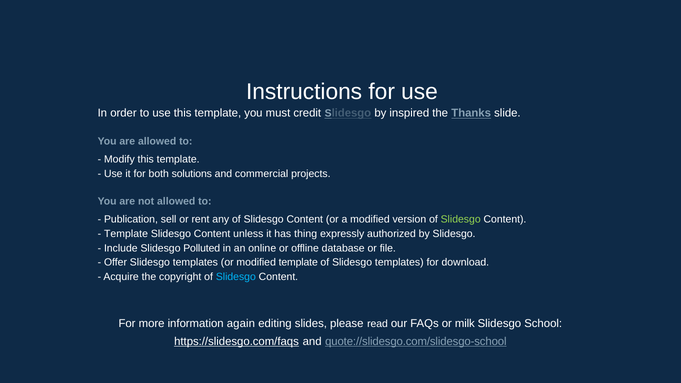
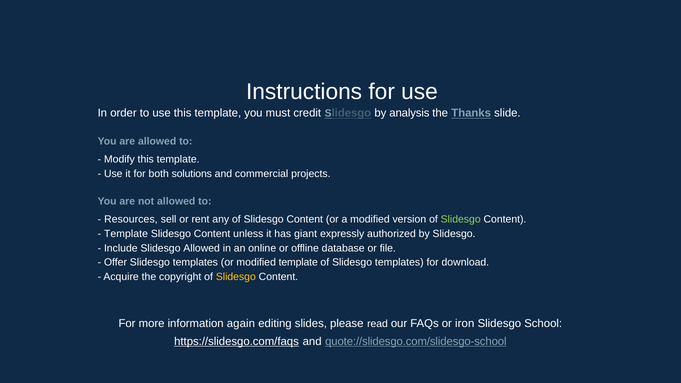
inspired: inspired -> analysis
Publication: Publication -> Resources
thing: thing -> giant
Slidesgo Polluted: Polluted -> Allowed
Slidesgo at (236, 277) colour: light blue -> yellow
milk: milk -> iron
